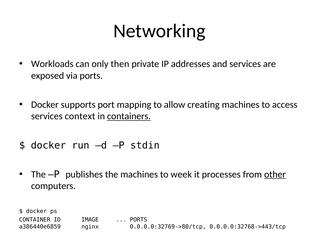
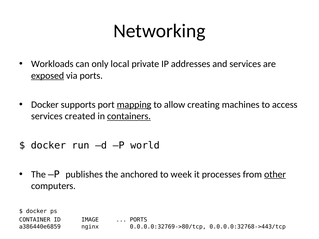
then: then -> local
exposed underline: none -> present
mapping underline: none -> present
context: context -> created
stdin: stdin -> world
the machines: machines -> anchored
